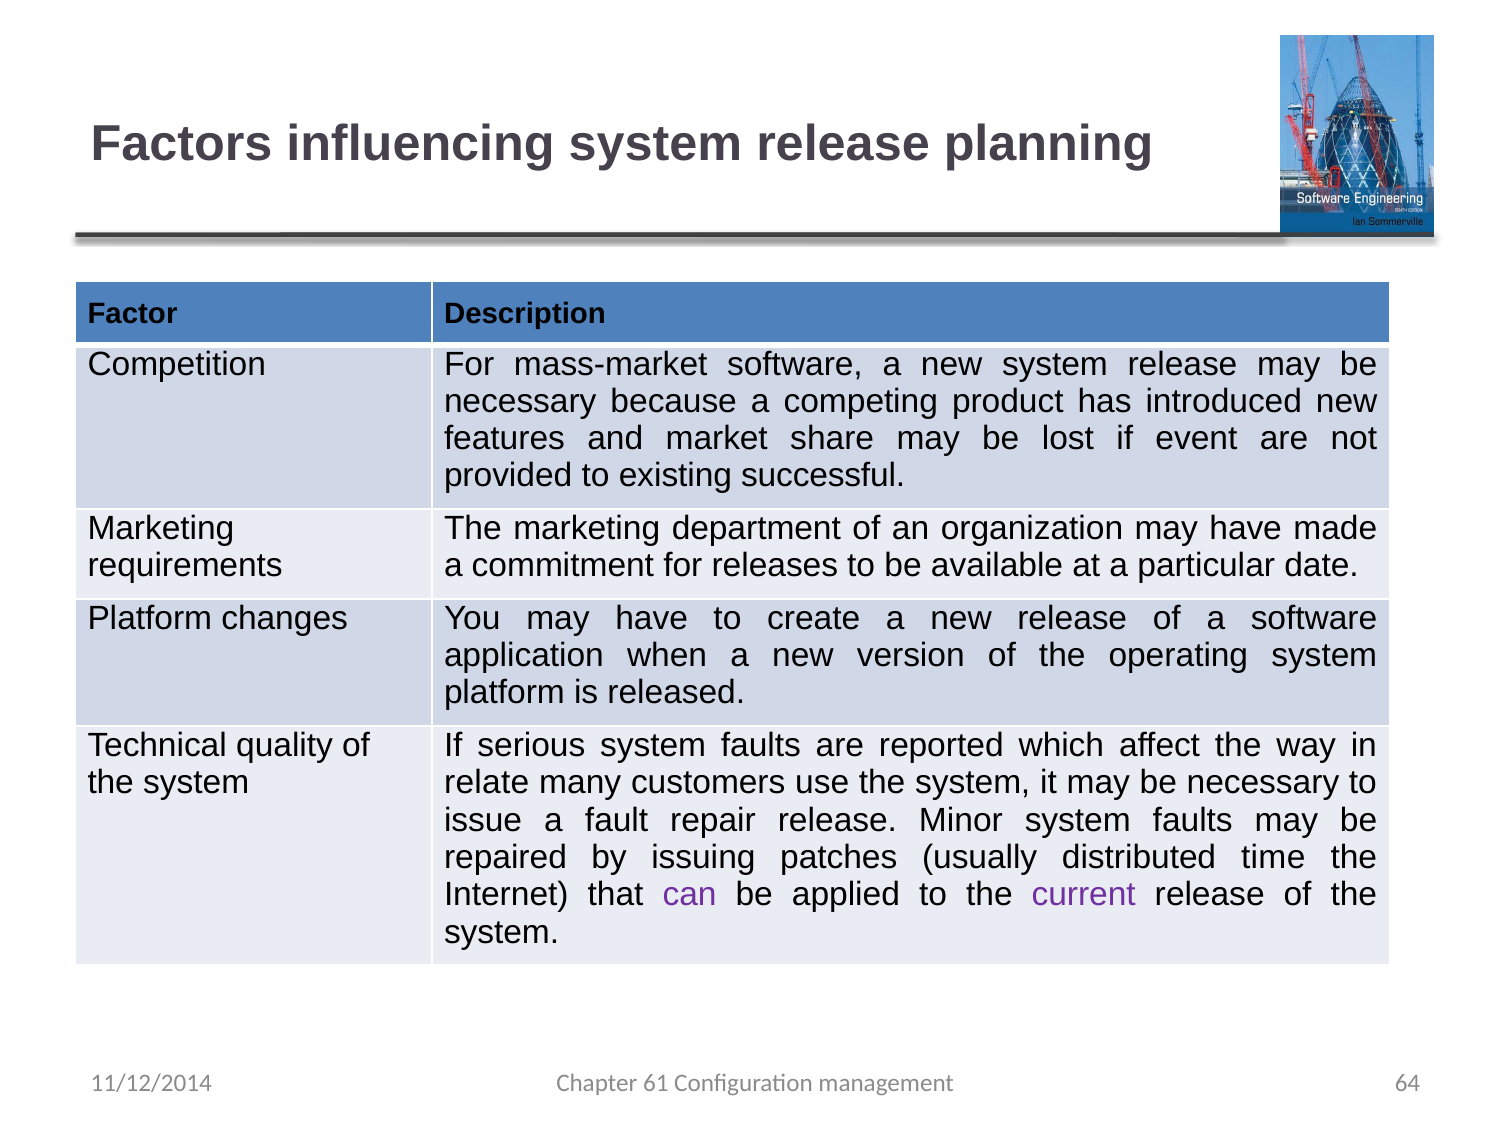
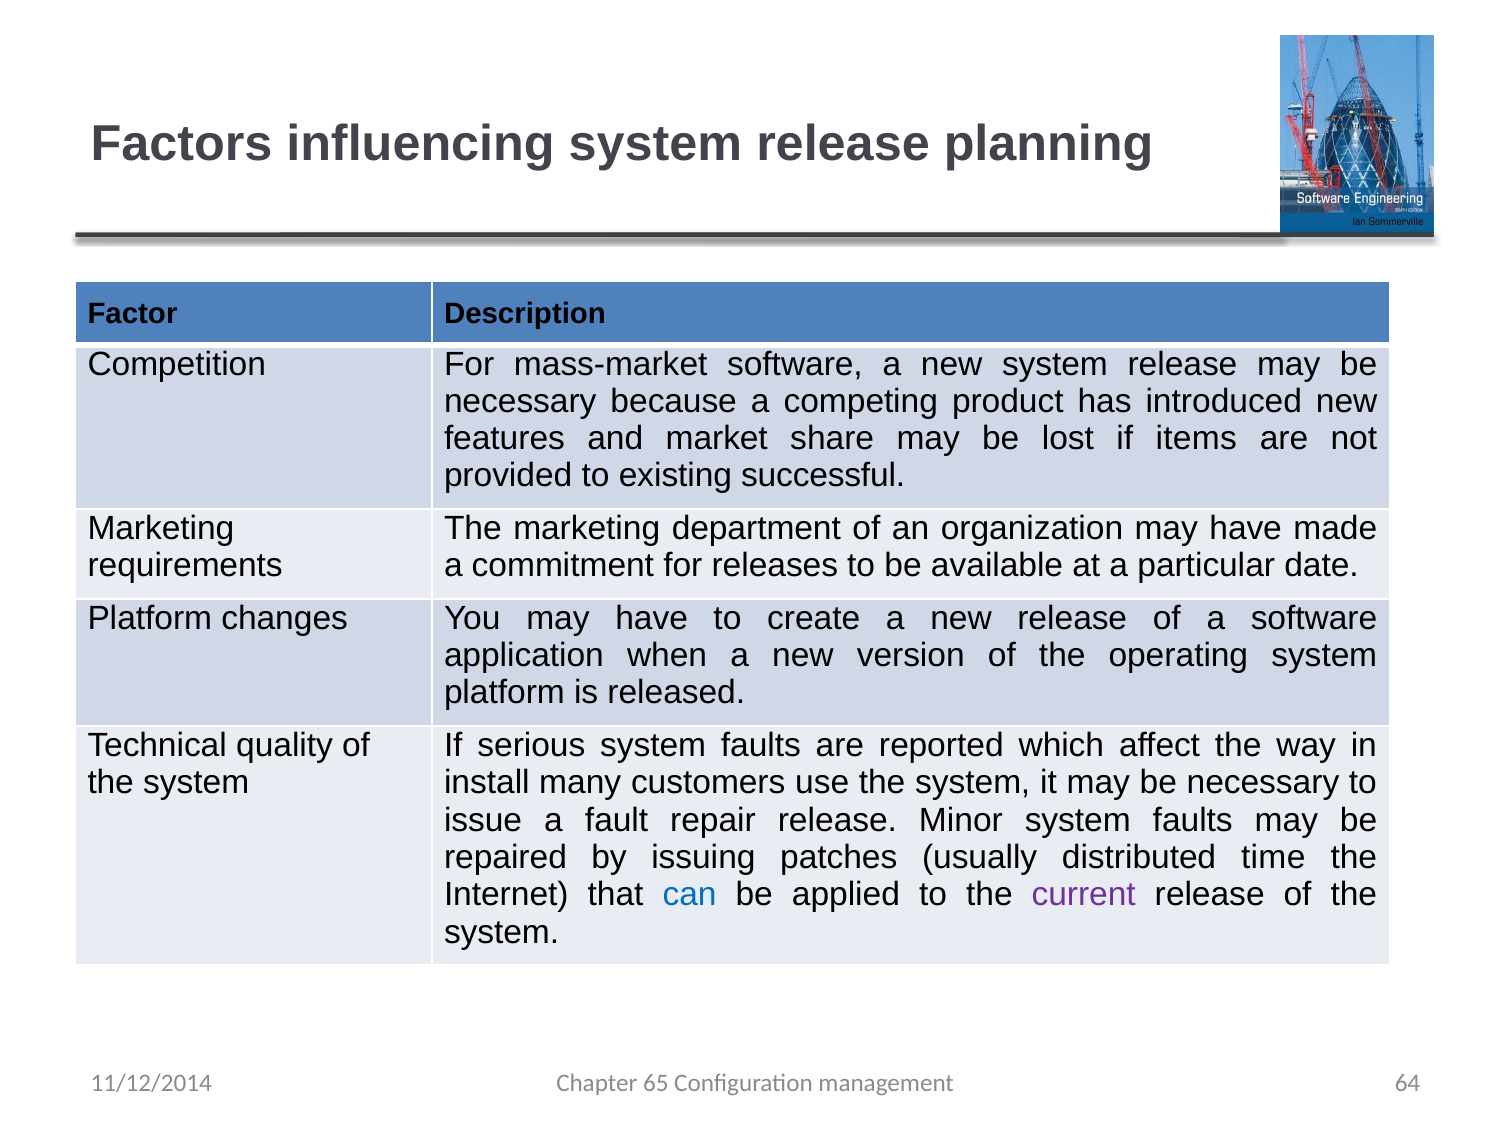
event: event -> items
relate: relate -> install
can colour: purple -> blue
61: 61 -> 65
